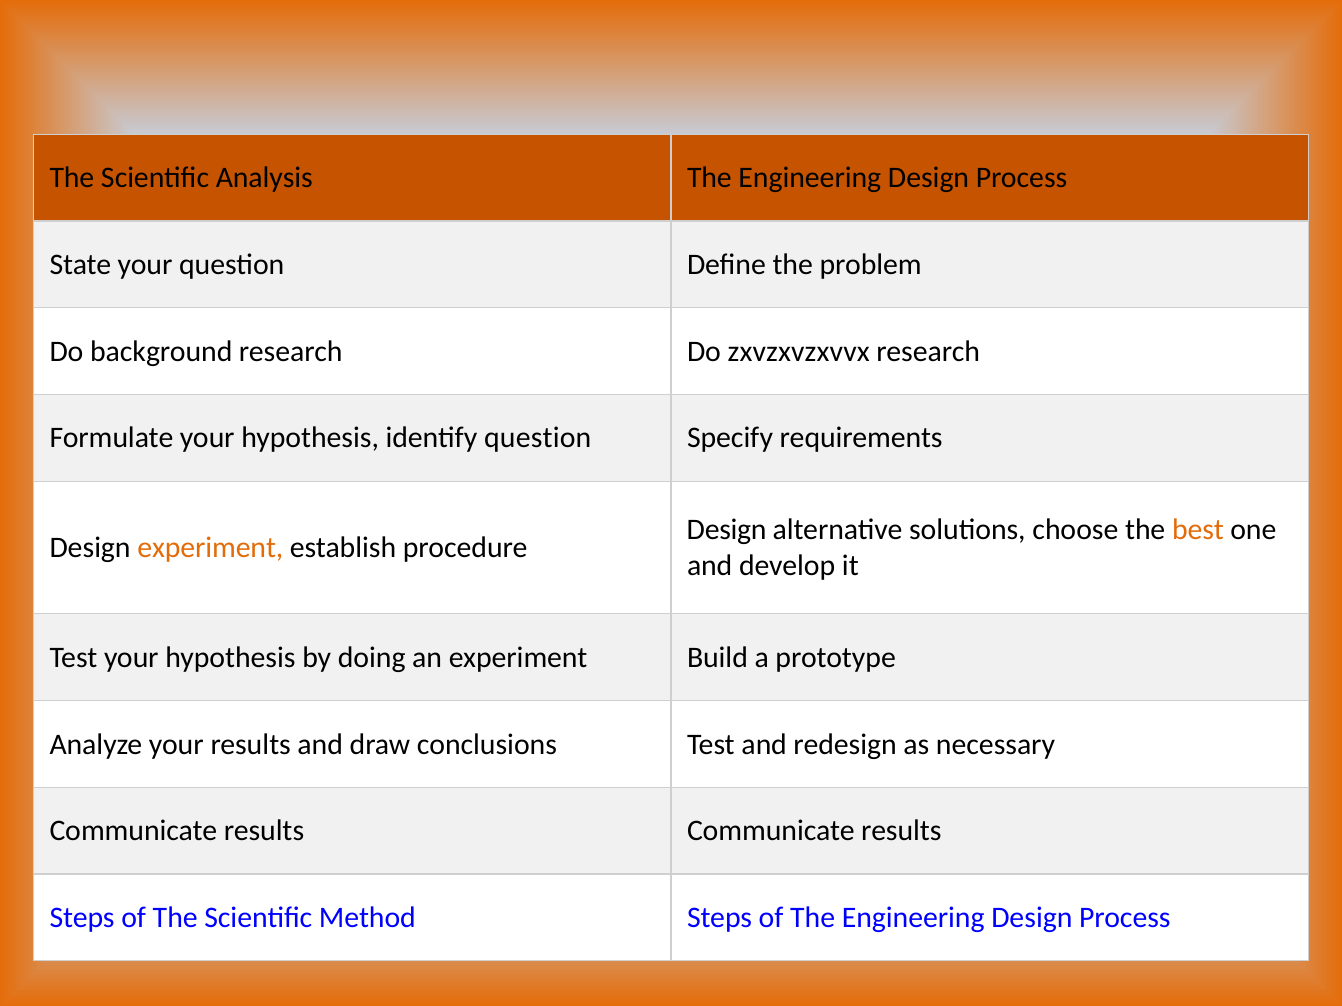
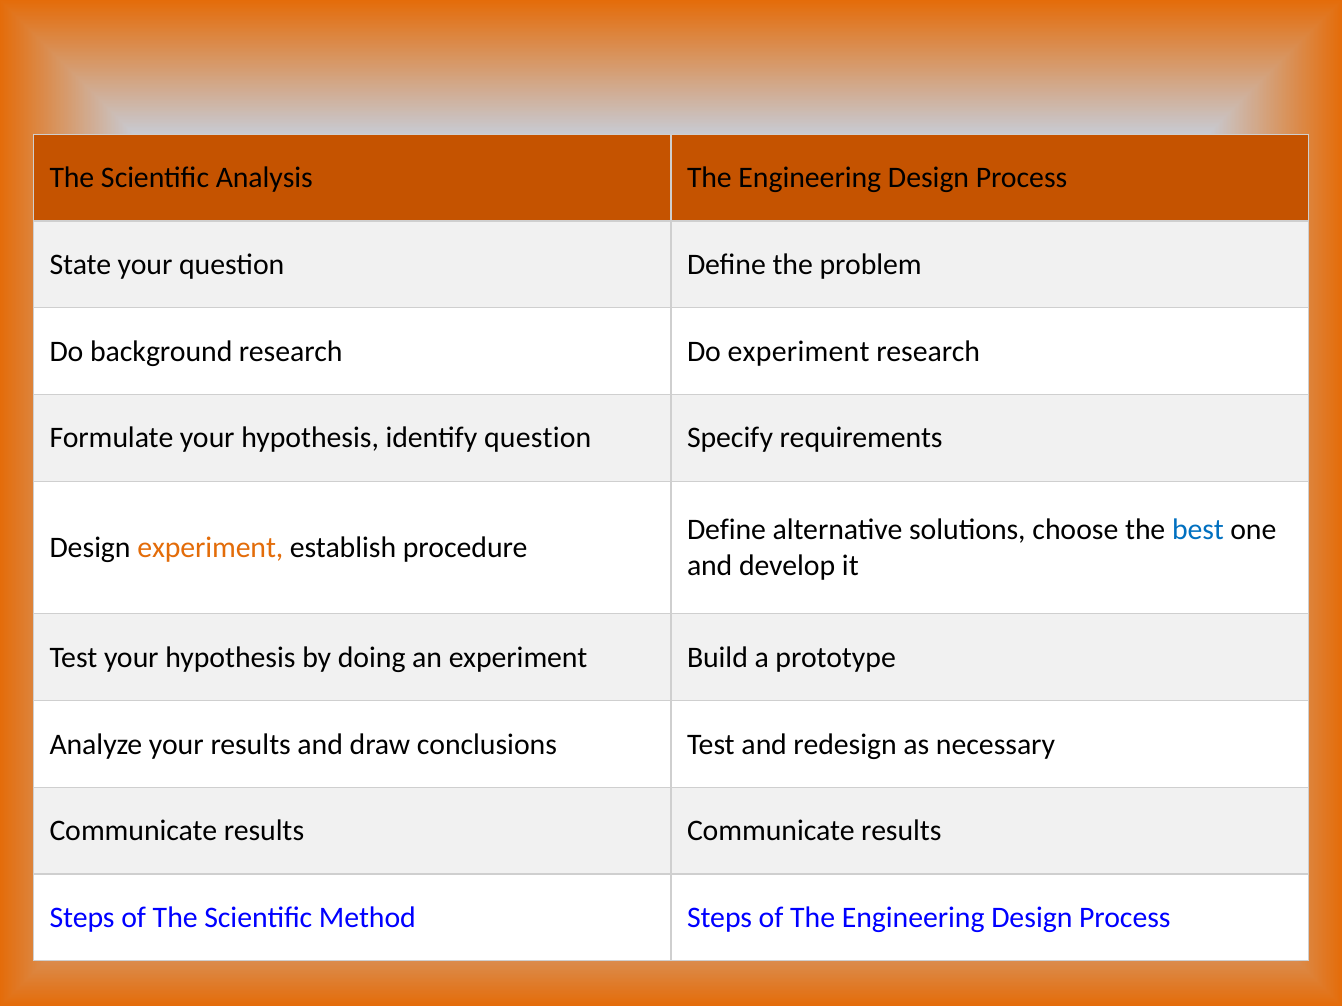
Do zxvzxvzxvvx: zxvzxvzxvvx -> experiment
Design at (727, 530): Design -> Define
best colour: orange -> blue
